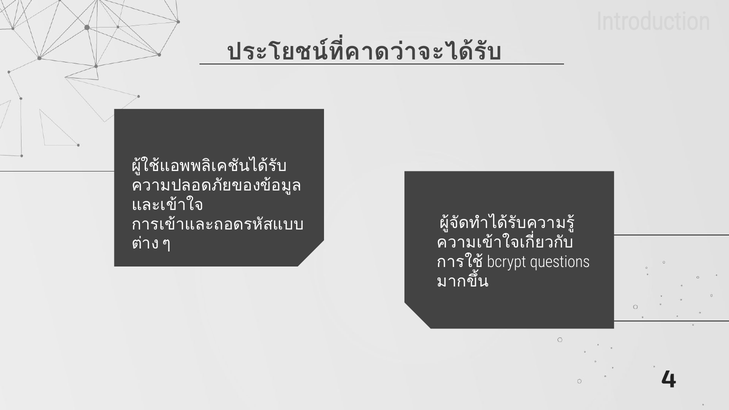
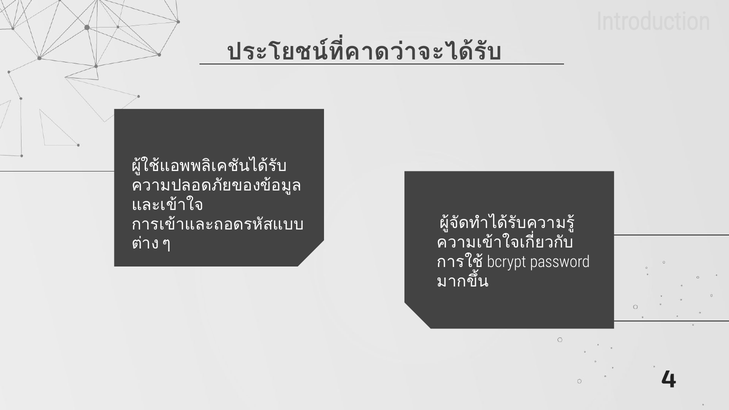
questions: questions -> password
